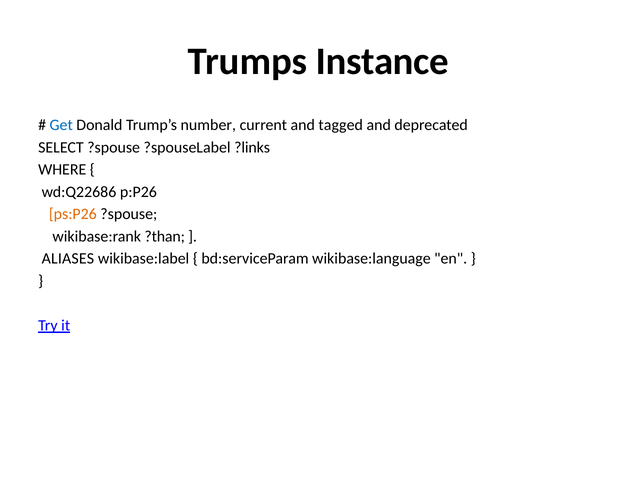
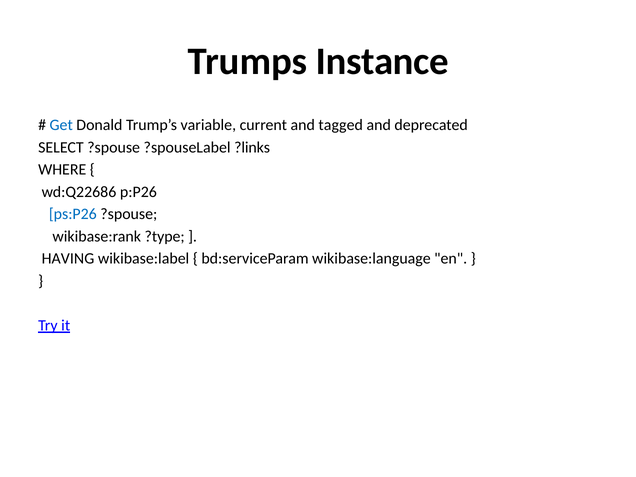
number: number -> variable
ps:P26 colour: orange -> blue
?than: ?than -> ?type
ALIASES: ALIASES -> HAVING
